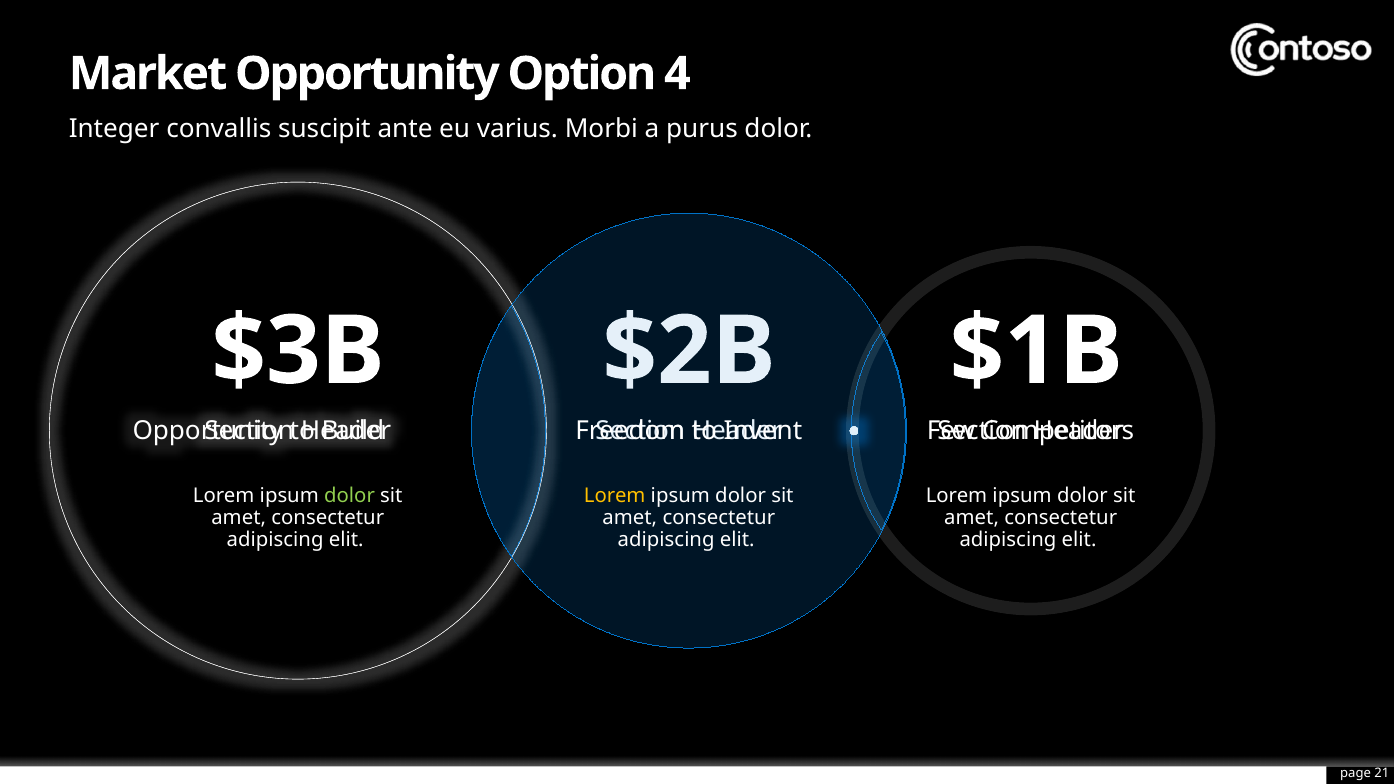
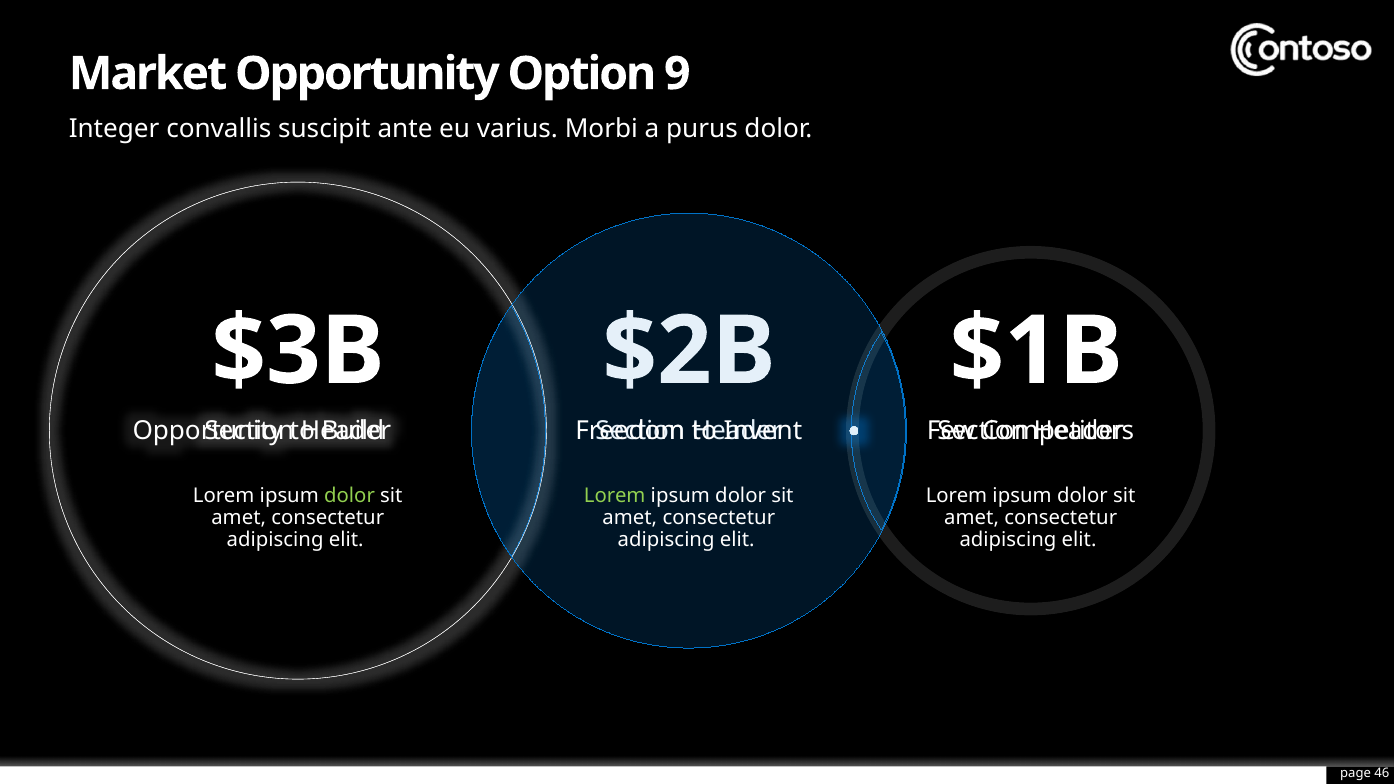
4: 4 -> 9
Lorem at (615, 496) colour: yellow -> light green
21: 21 -> 46
